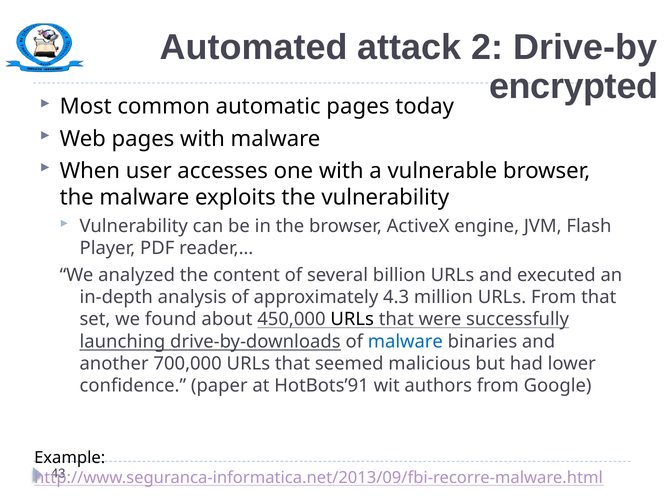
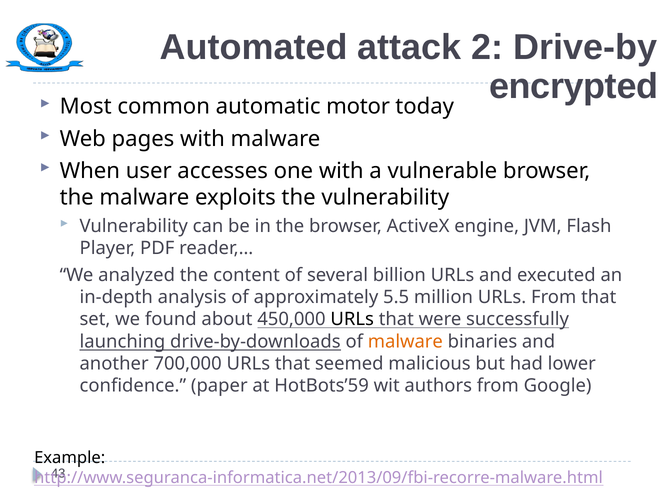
automatic pages: pages -> motor
4.3: 4.3 -> 5.5
malware at (405, 342) colour: blue -> orange
HotBots’91: HotBots’91 -> HotBots’59
